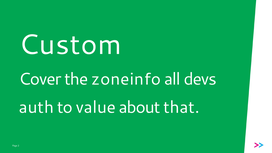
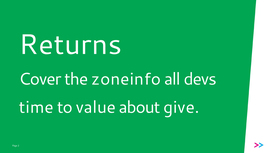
Custom: Custom -> Returns
auth: auth -> time
that: that -> give
